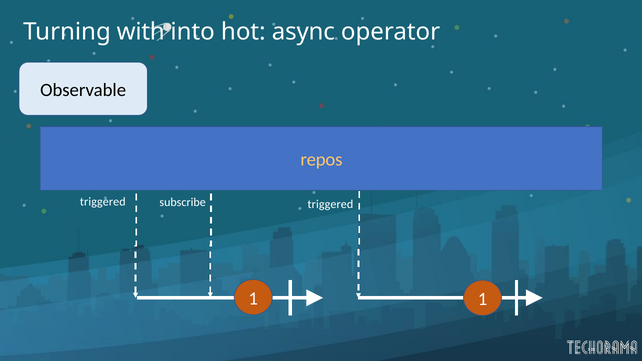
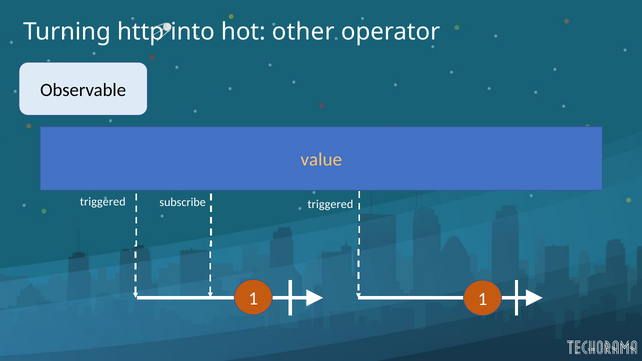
with: with -> http
async: async -> other
repos: repos -> value
